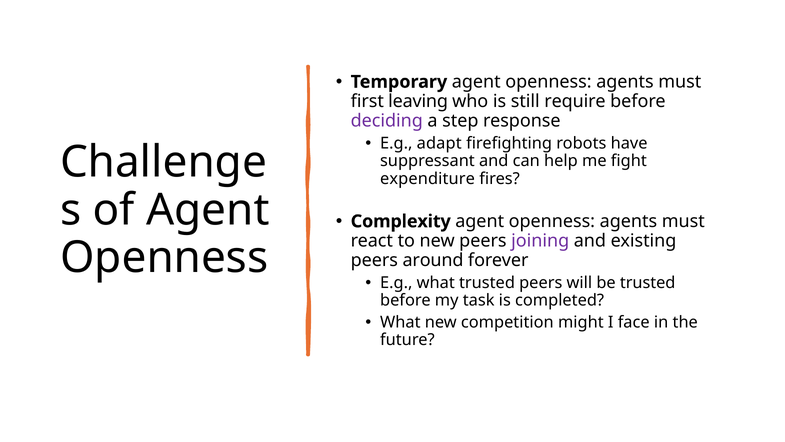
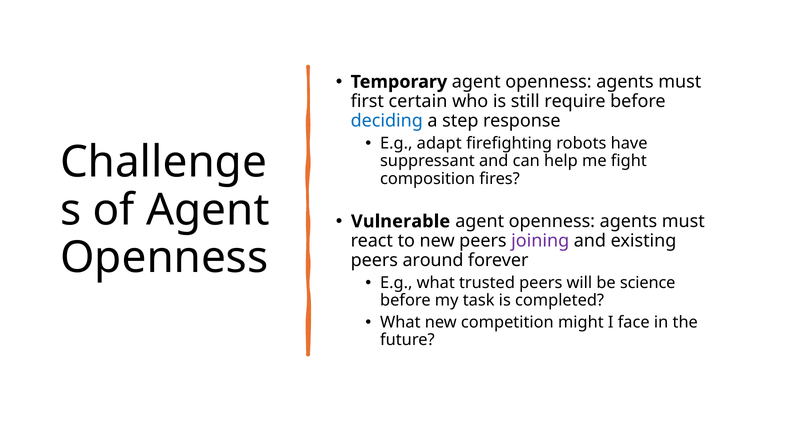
leaving: leaving -> certain
deciding colour: purple -> blue
expenditure: expenditure -> composition
Complexity: Complexity -> Vulnerable
be trusted: trusted -> science
